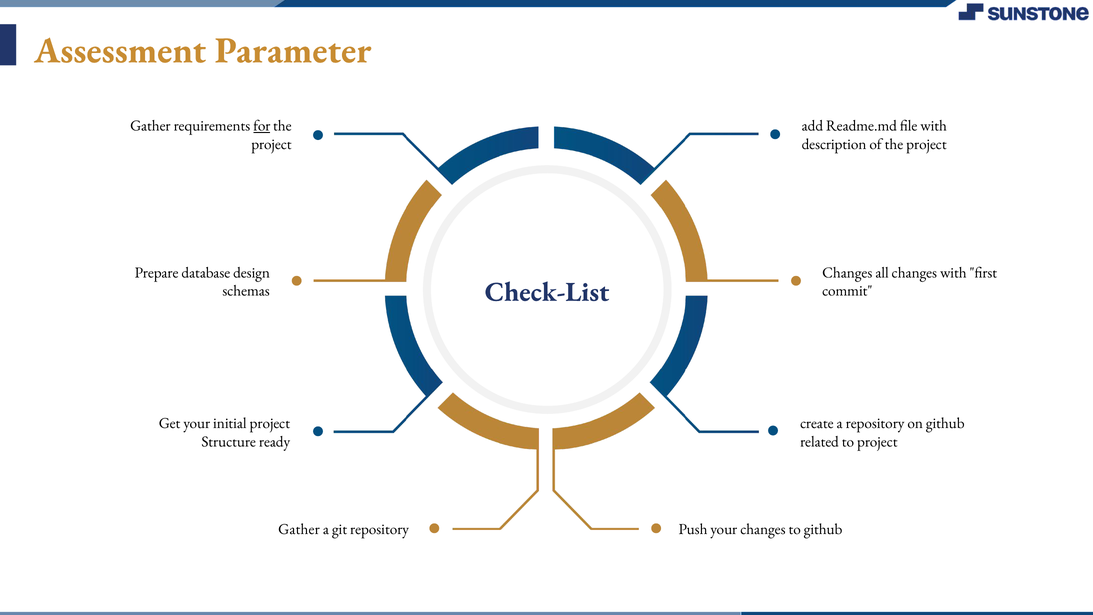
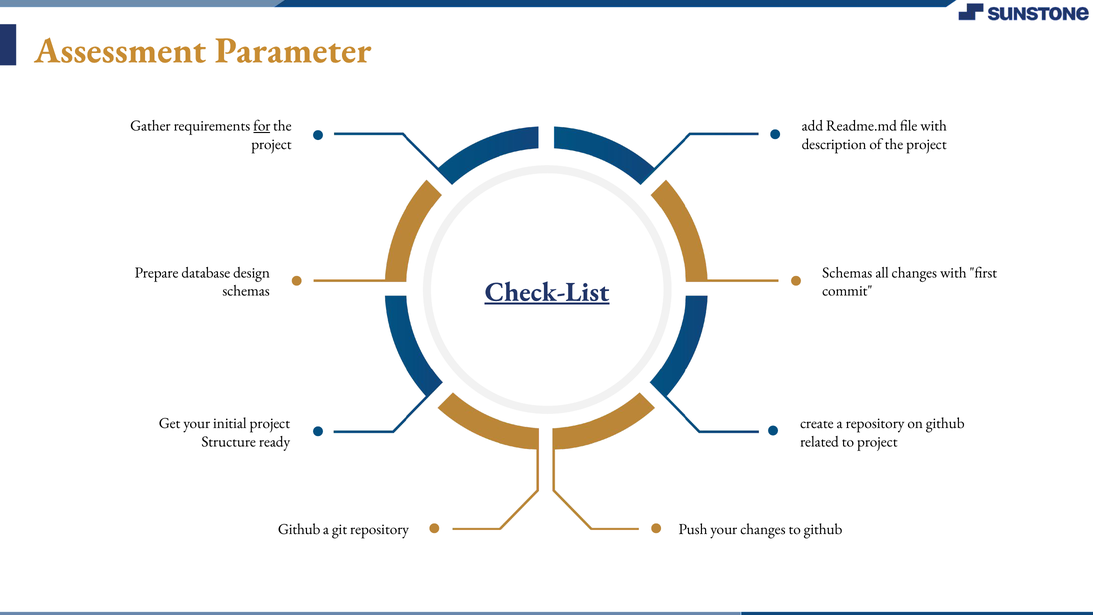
Changes at (847, 273): Changes -> Schemas
Check-List underline: none -> present
Gather at (299, 529): Gather -> Github
